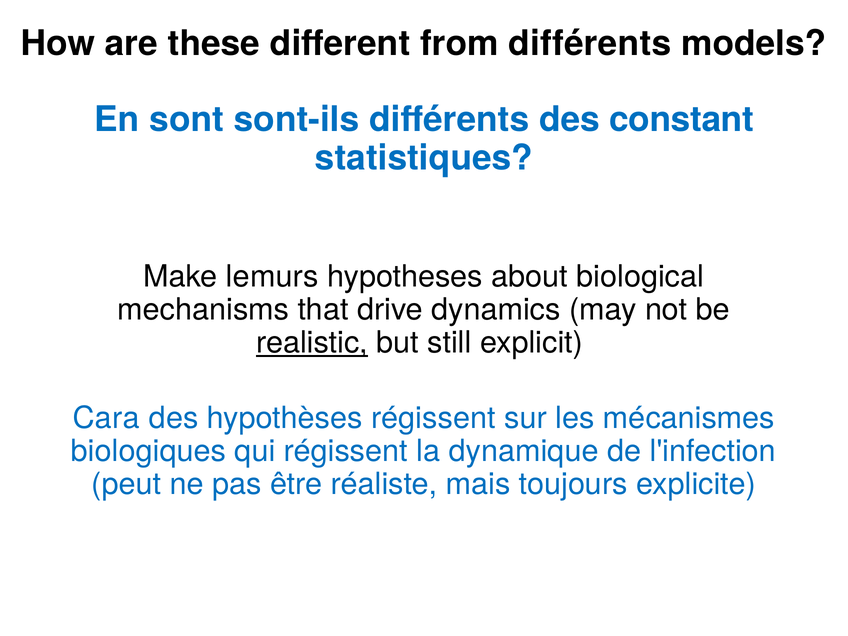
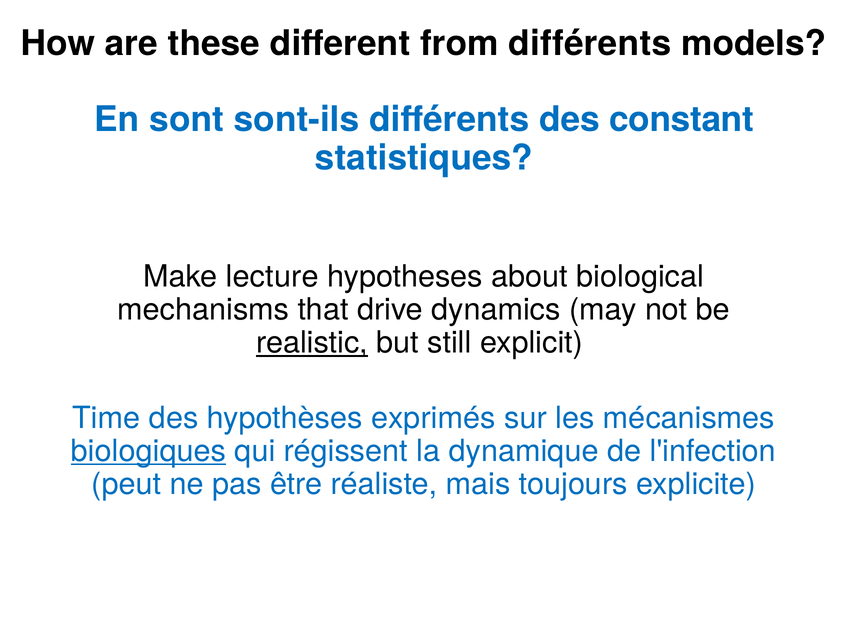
lemurs: lemurs -> lecture
Cara: Cara -> Time
hypothèses régissent: régissent -> exprimés
biologiques underline: none -> present
